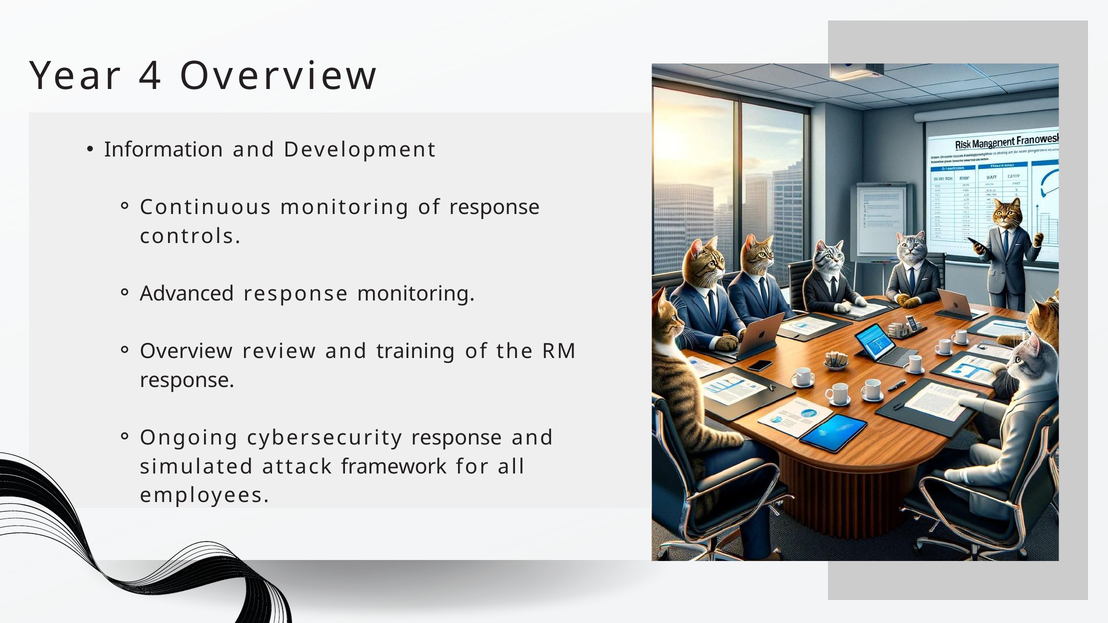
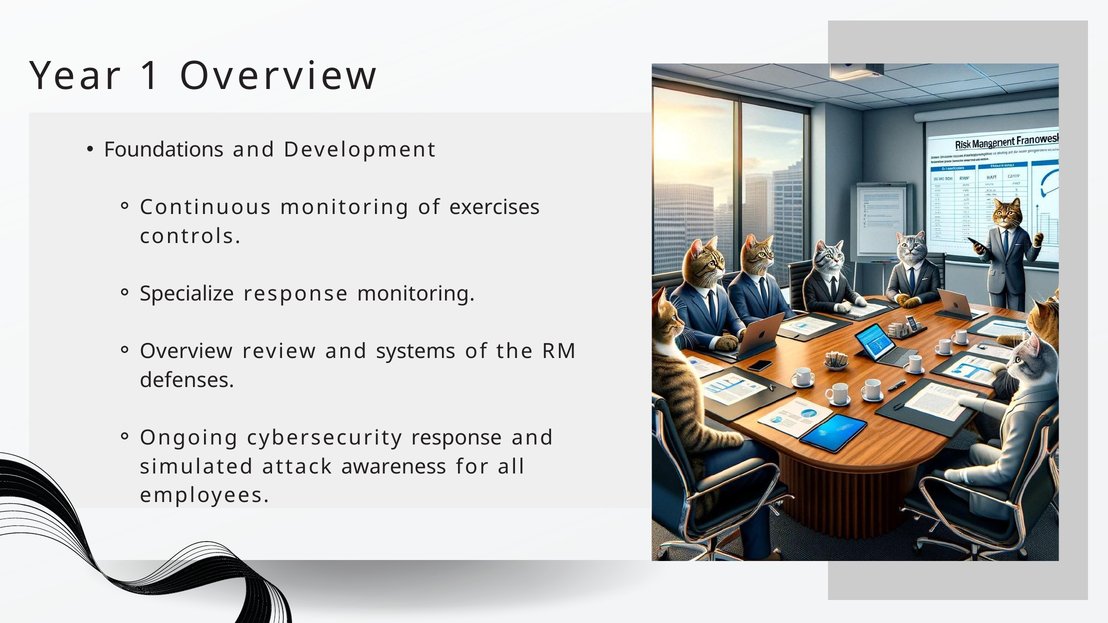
4: 4 -> 1
Information: Information -> Foundations
of response: response -> exercises
Advanced: Advanced -> Specialize
training: training -> systems
response at (187, 380): response -> defenses
framework: framework -> awareness
